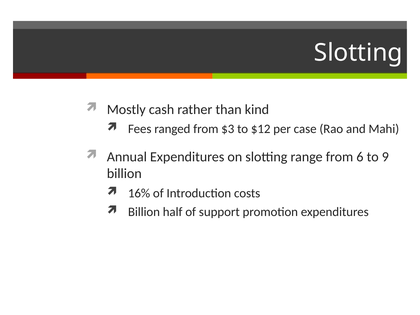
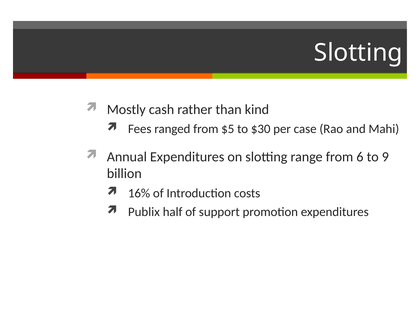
$3: $3 -> $5
$12: $12 -> $30
Billion at (144, 212): Billion -> Publix
